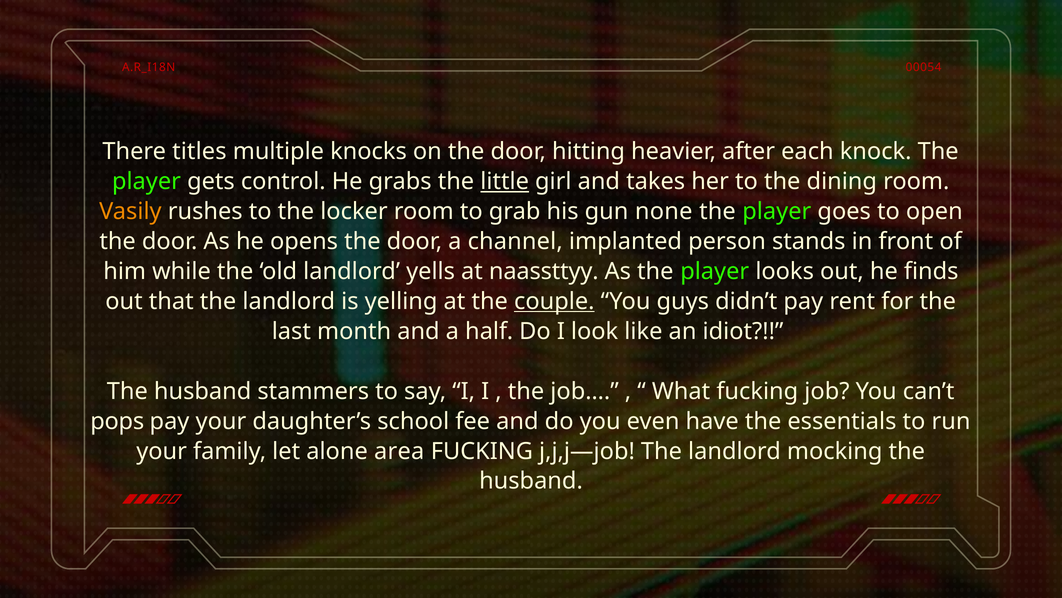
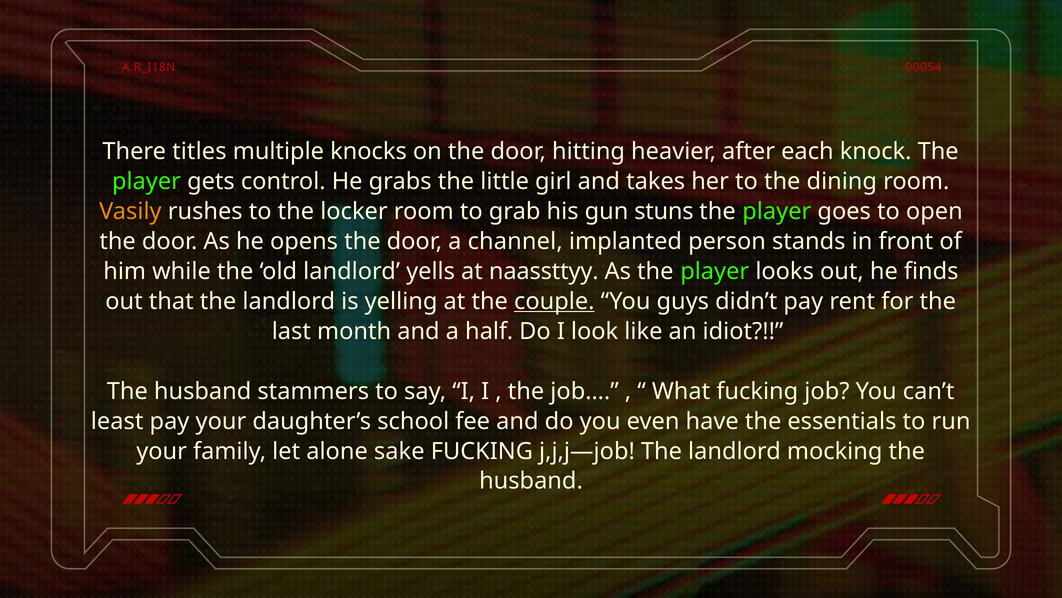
little underline: present -> none
none: none -> stuns
pops: pops -> least
area: area -> sake
